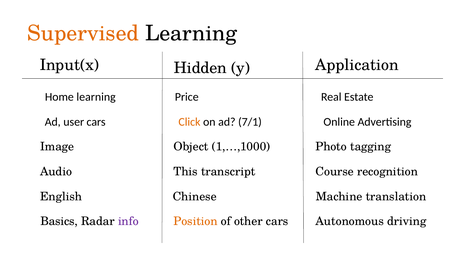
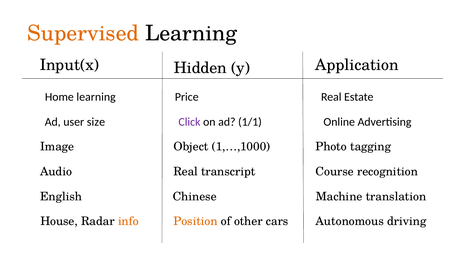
user cars: cars -> size
Click colour: orange -> purple
7/1: 7/1 -> 1/1
This at (186, 172): This -> Real
Basics: Basics -> House
info colour: purple -> orange
